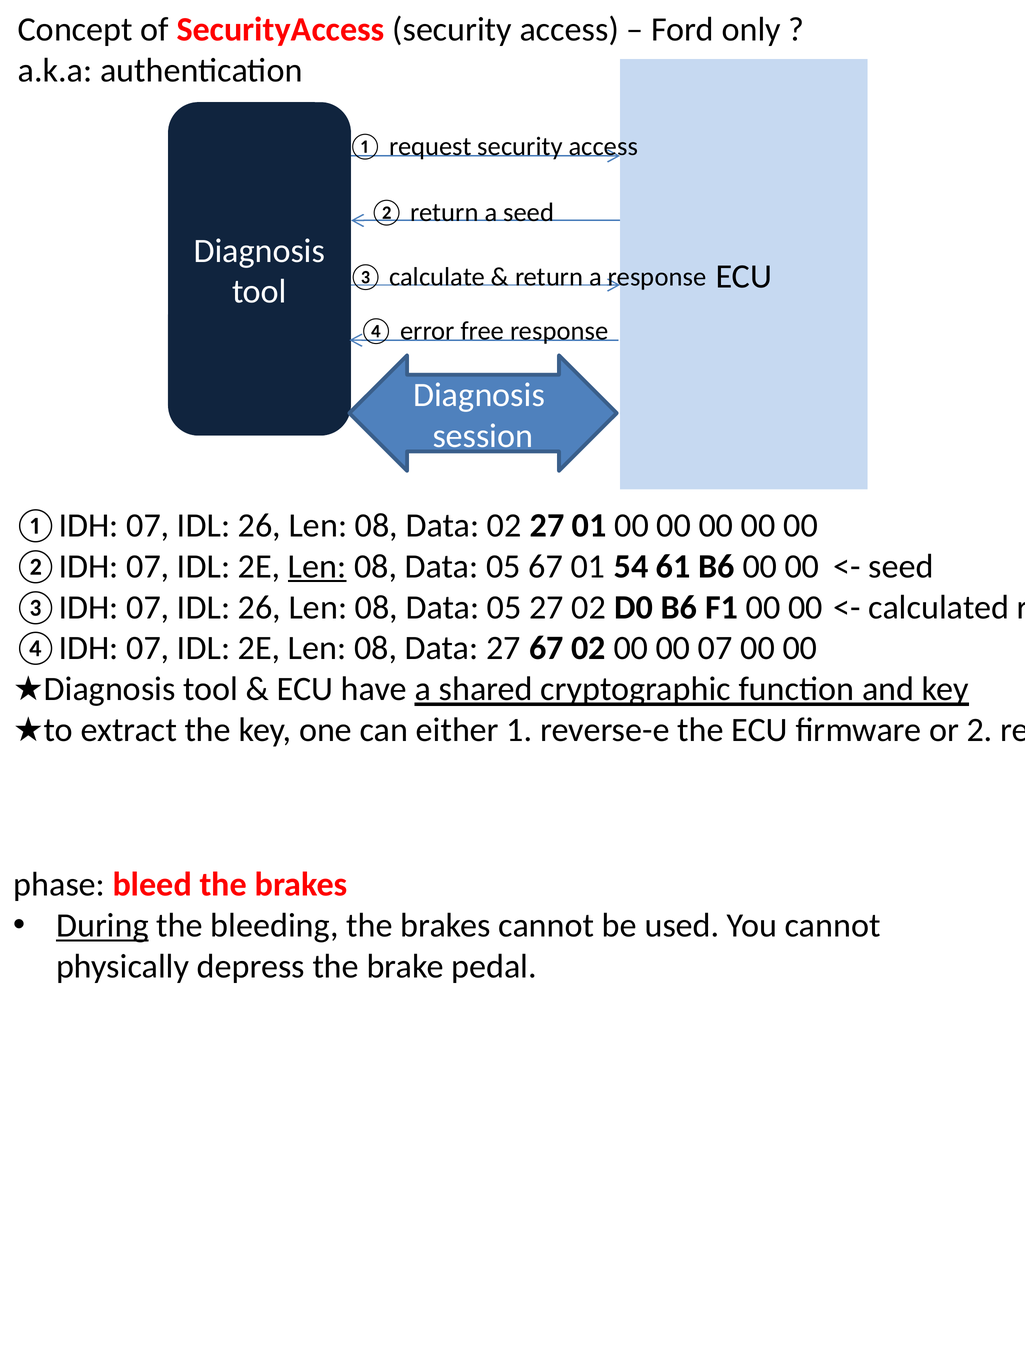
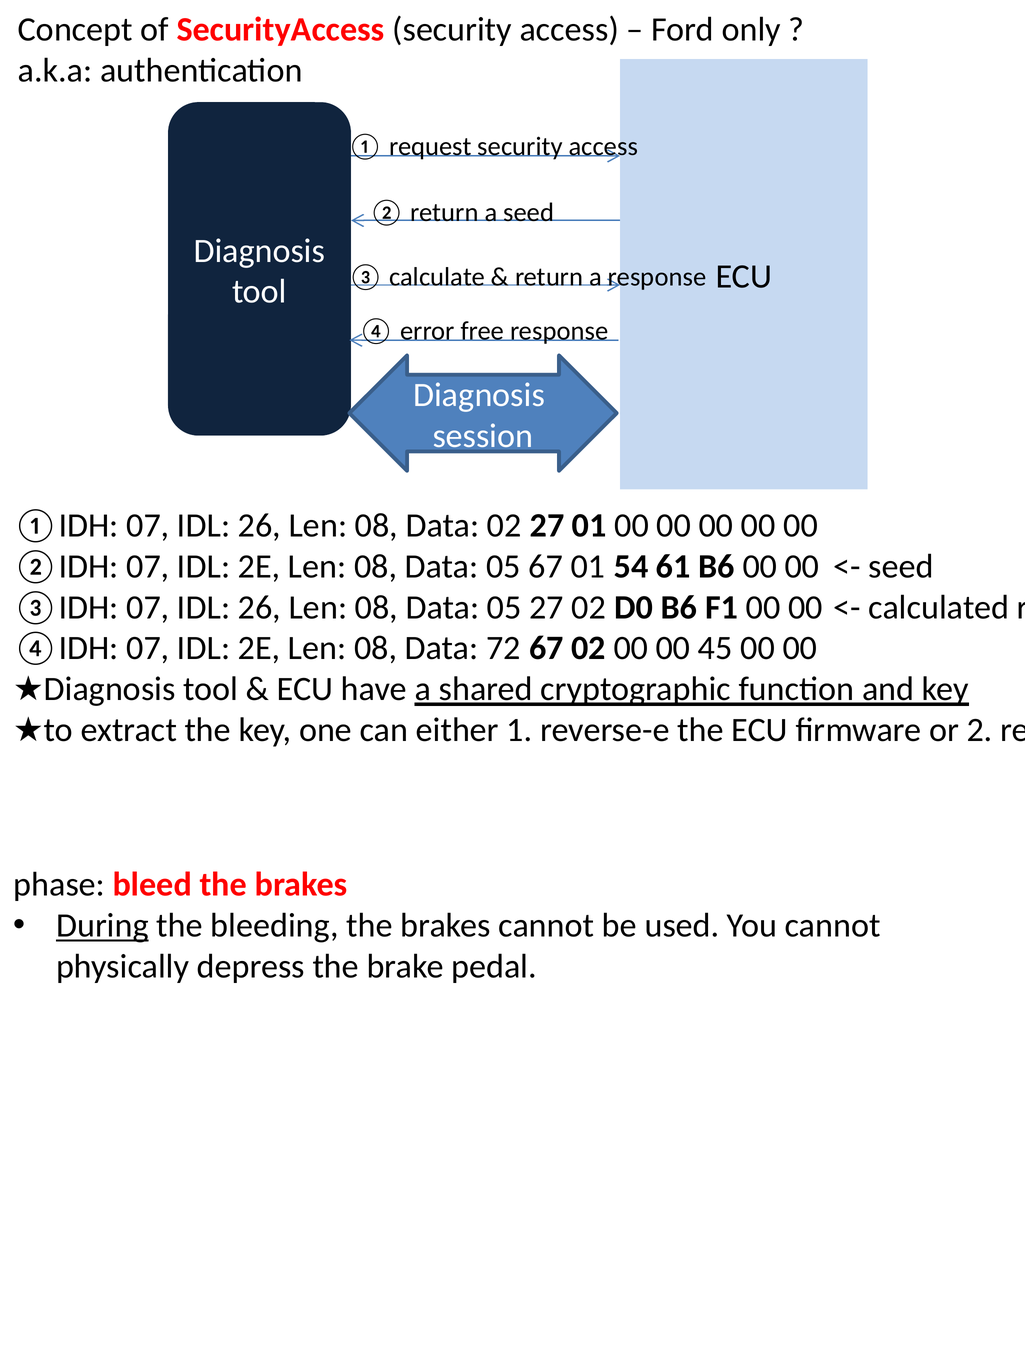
Len at (317, 567) underline: present -> none
Data 27: 27 -> 72
00 07: 07 -> 45
